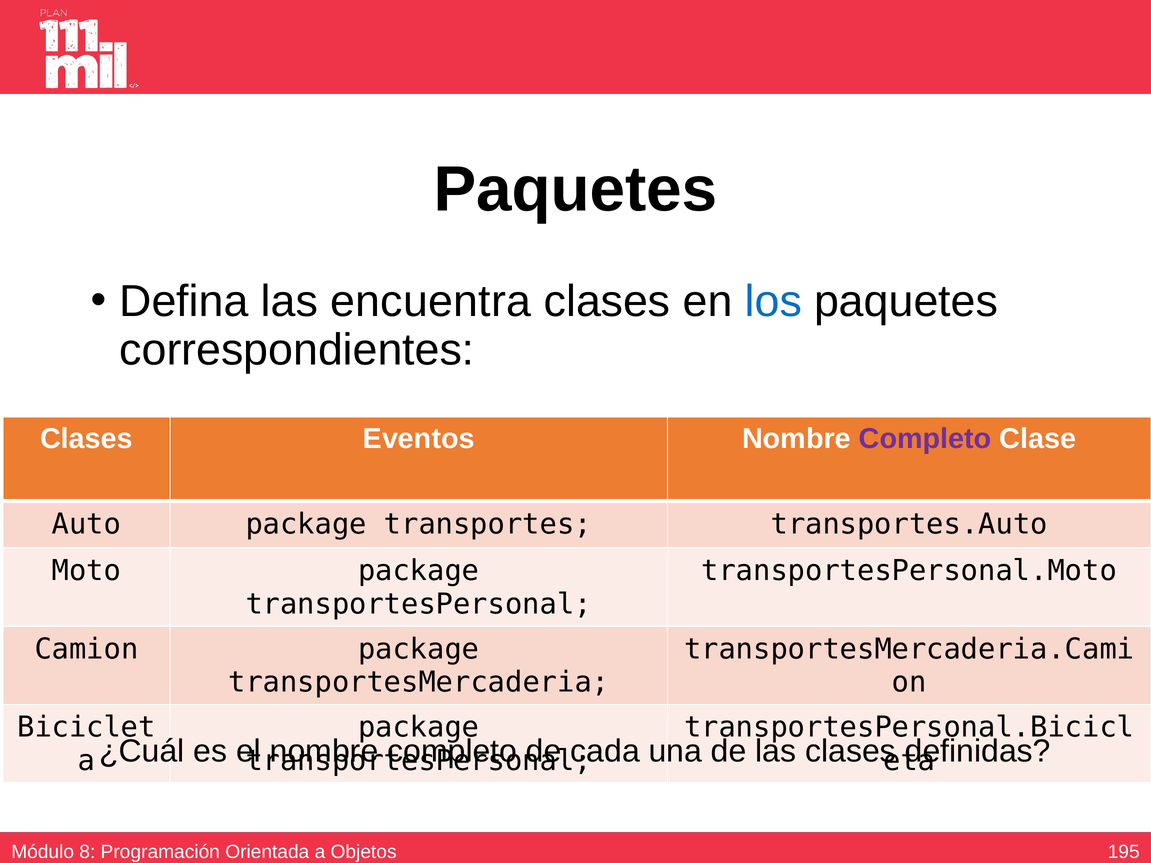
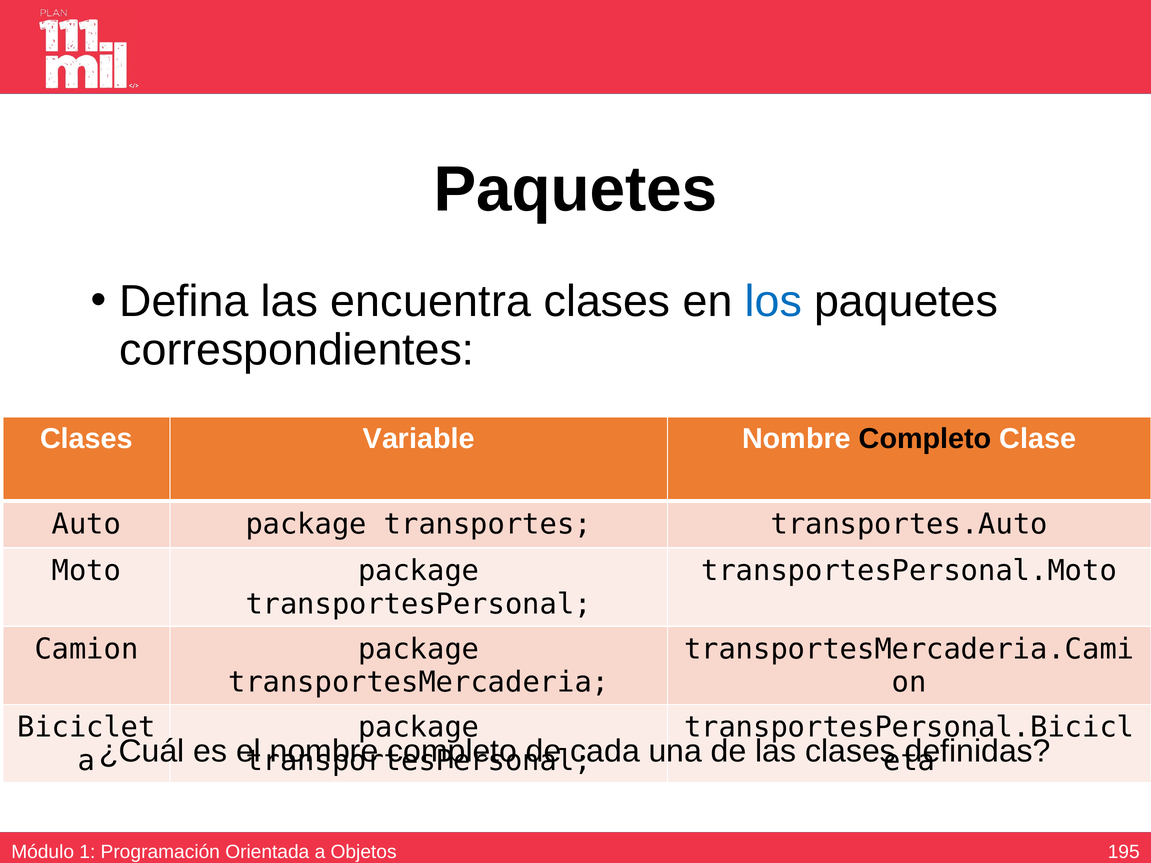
Eventos: Eventos -> Variable
Completo at (925, 439) colour: purple -> black
8: 8 -> 1
